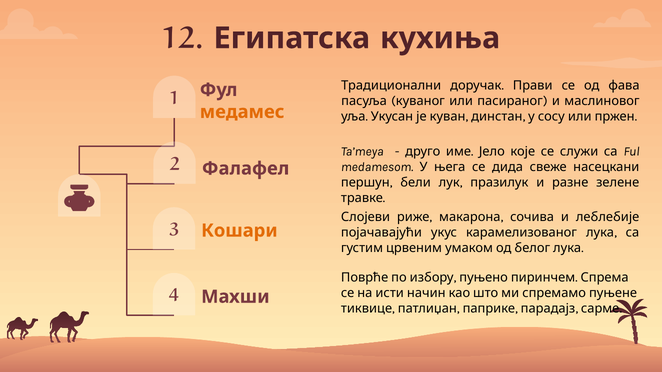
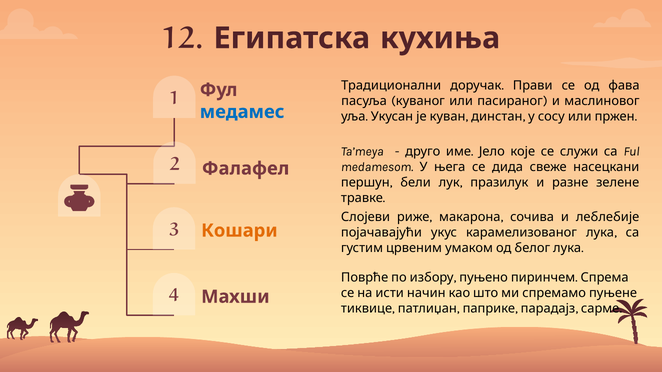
медамес colour: orange -> blue
